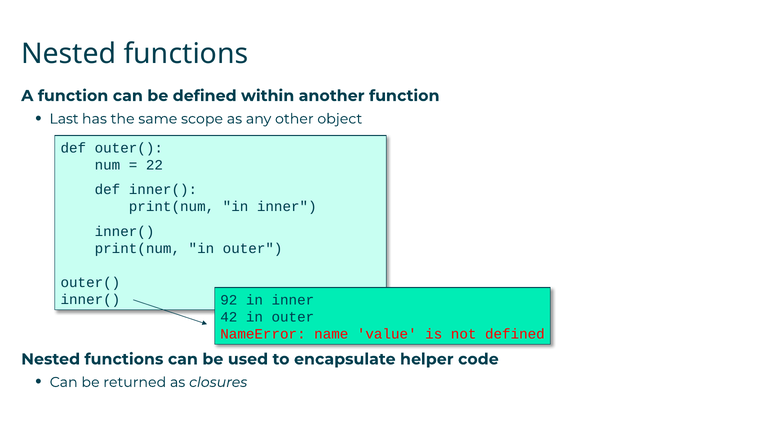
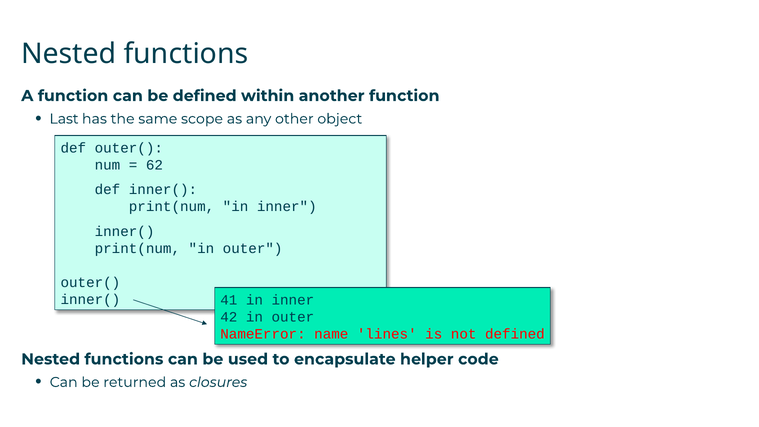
22: 22 -> 62
92: 92 -> 41
value: value -> lines
